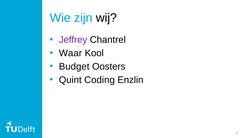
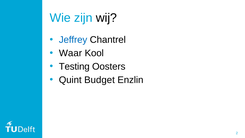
Jeffrey colour: purple -> blue
Budget: Budget -> Testing
Coding: Coding -> Budget
